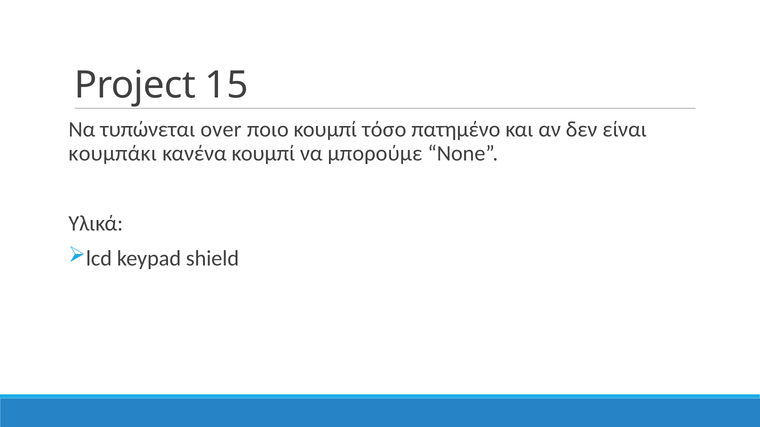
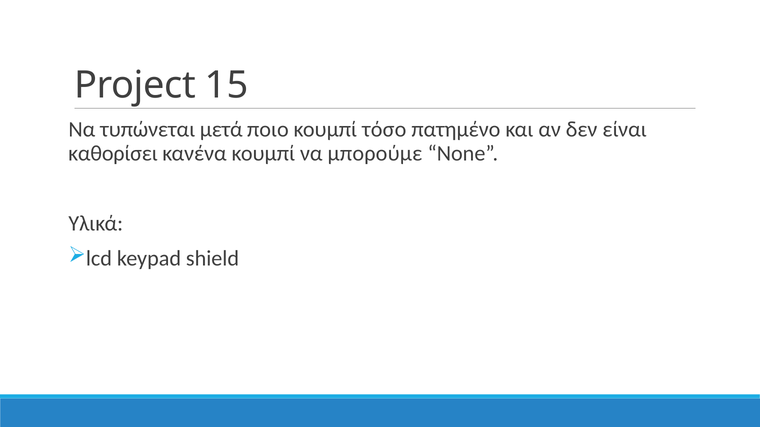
over: over -> μετά
κουμπάκι: κουμπάκι -> καθορίσει
